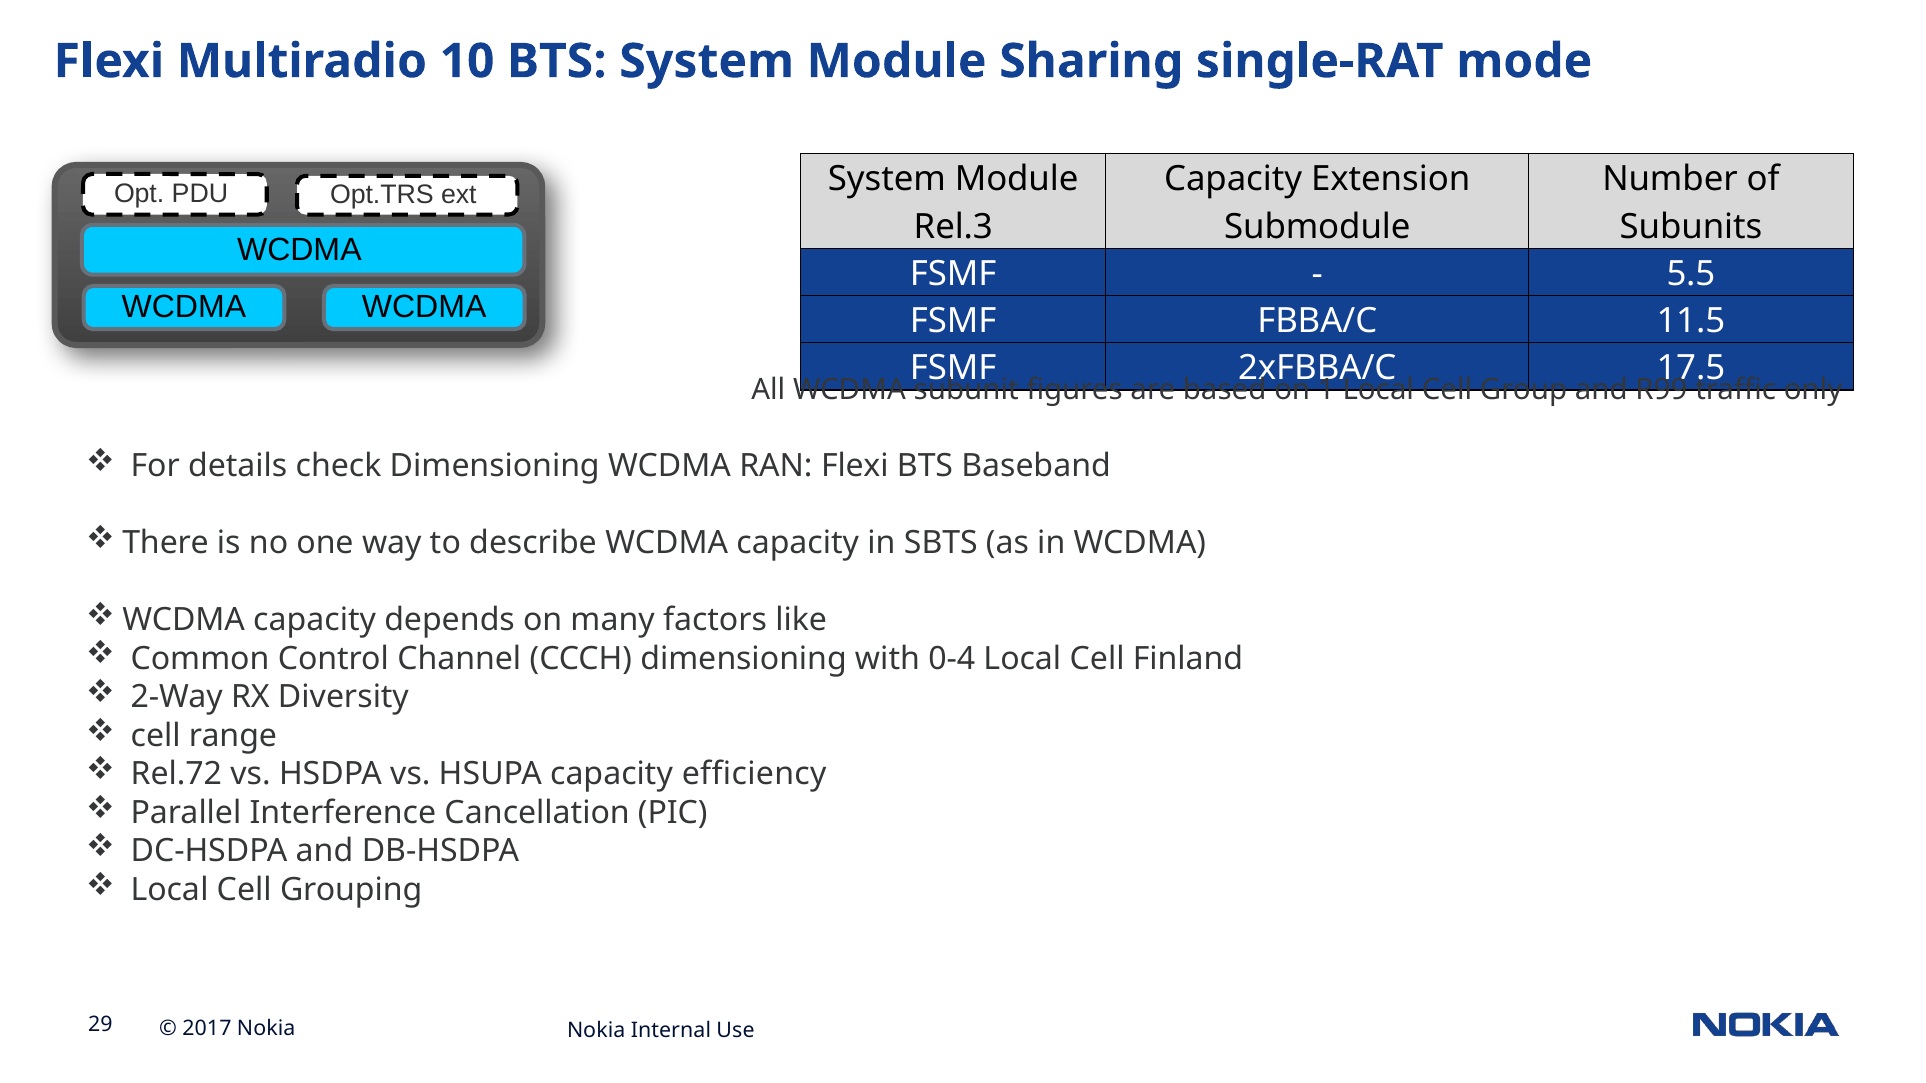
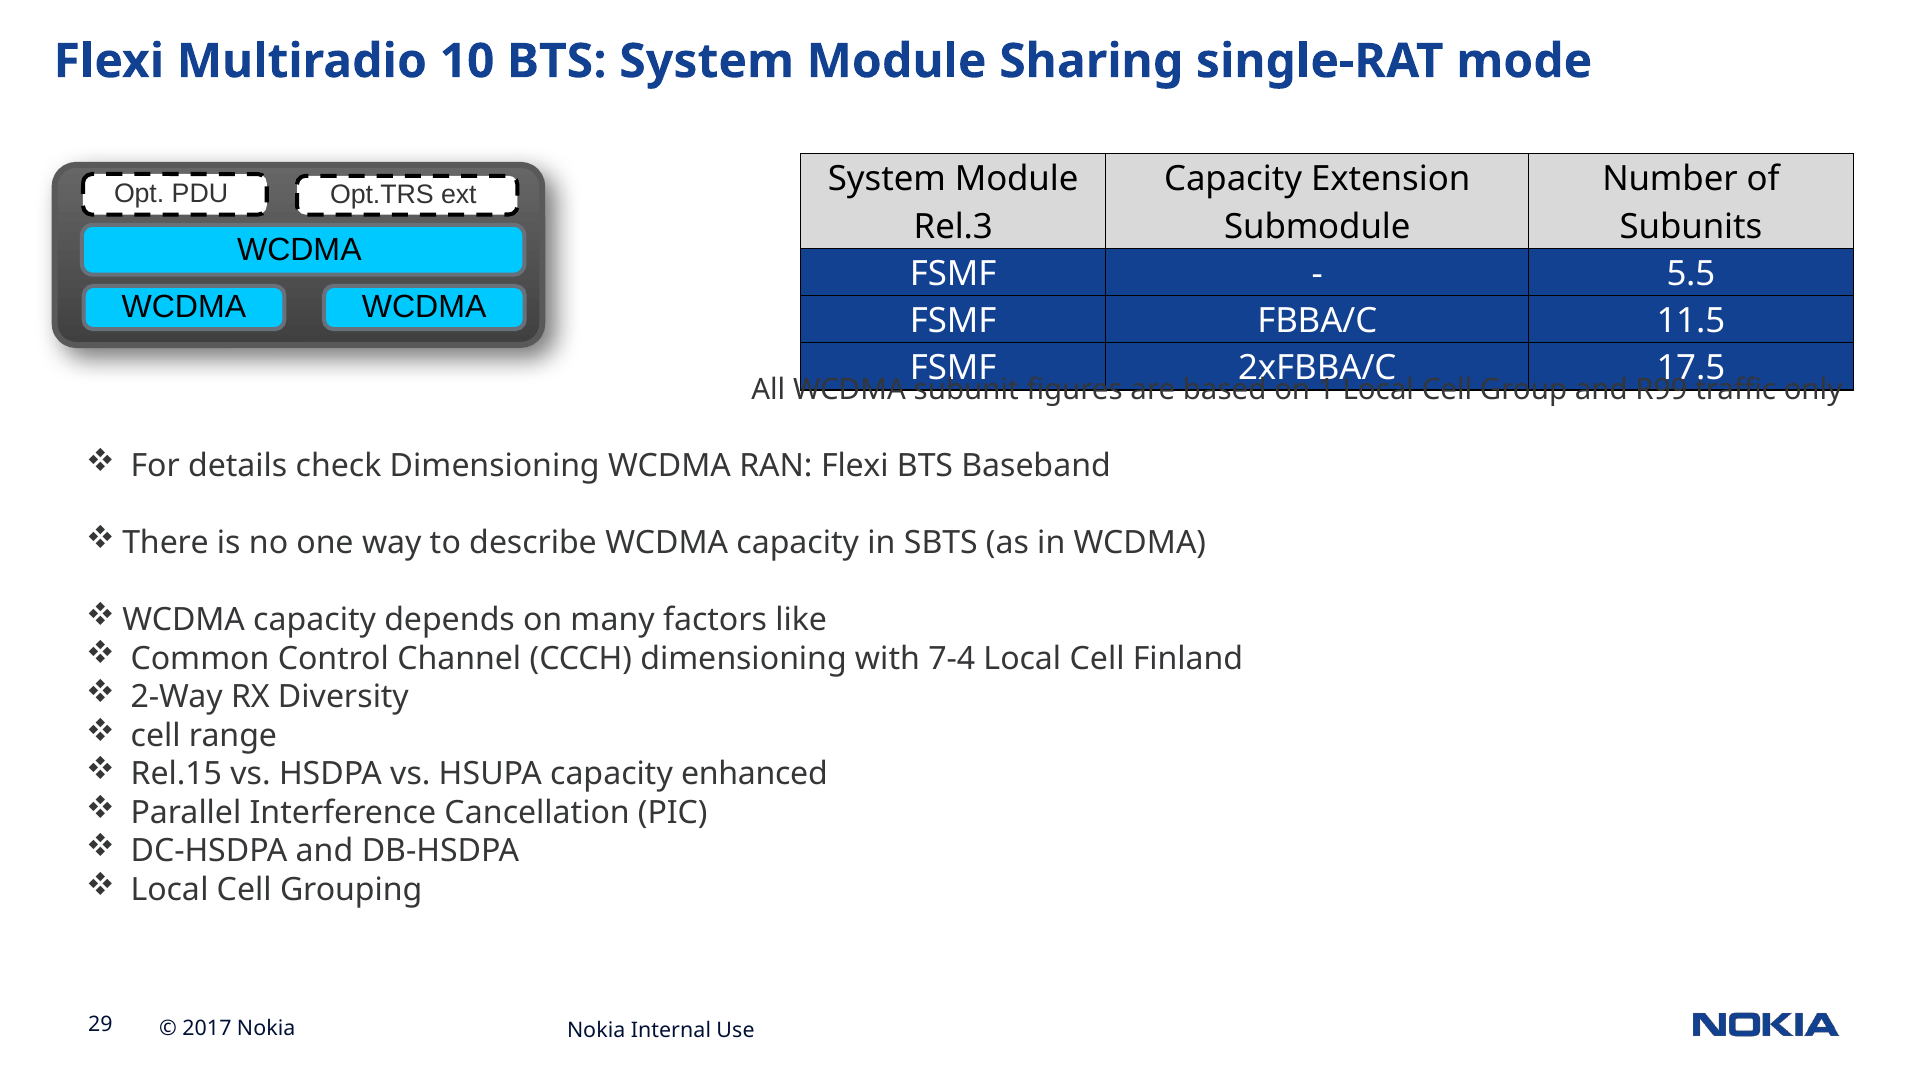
0-4: 0-4 -> 7-4
Rel.72: Rel.72 -> Rel.15
efficiency: efficiency -> enhanced
